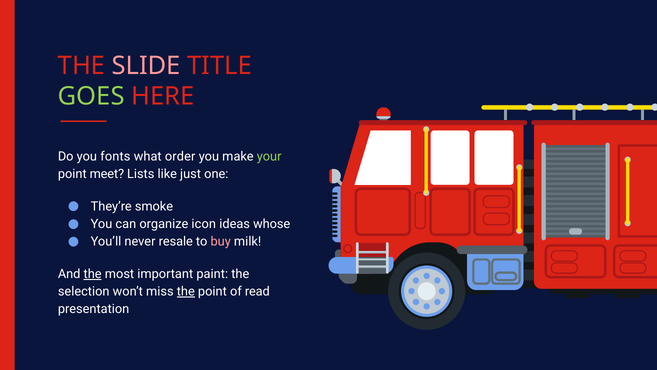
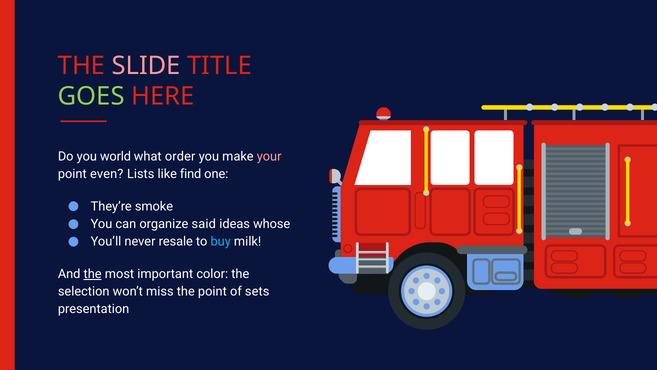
fonts: fonts -> world
your colour: light green -> pink
meet: meet -> even
just: just -> find
icon: icon -> said
buy colour: pink -> light blue
paint: paint -> color
the at (186, 291) underline: present -> none
read: read -> sets
